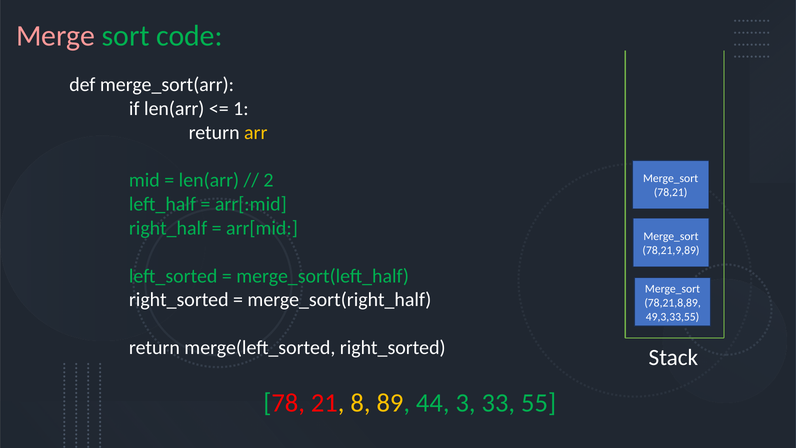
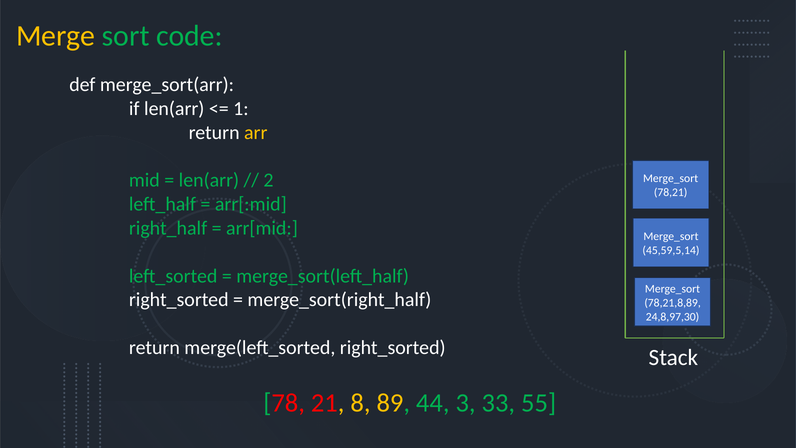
Merge colour: pink -> yellow
78,21,9,89: 78,21,9,89 -> 45,59,5,14
49,3,33,55: 49,3,33,55 -> 24,8,97,30
